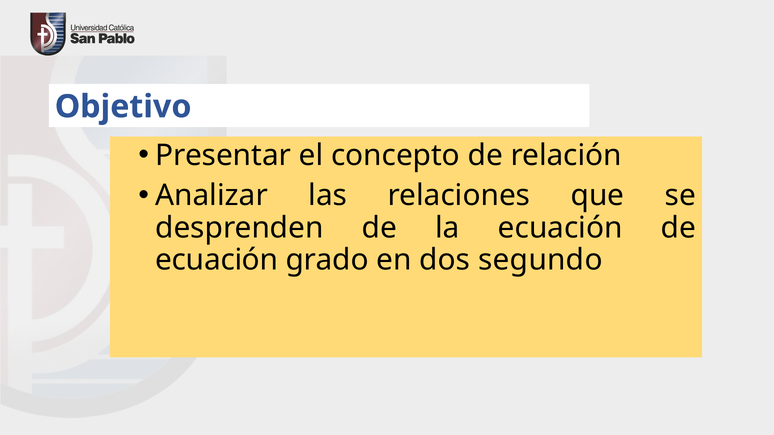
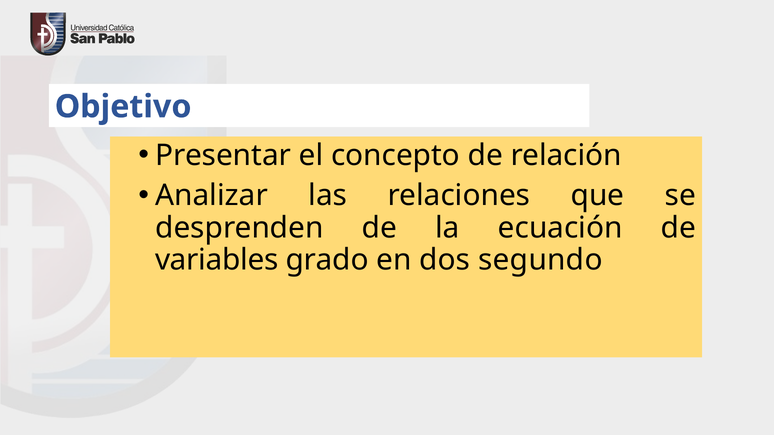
ecuación at (217, 260): ecuación -> variables
